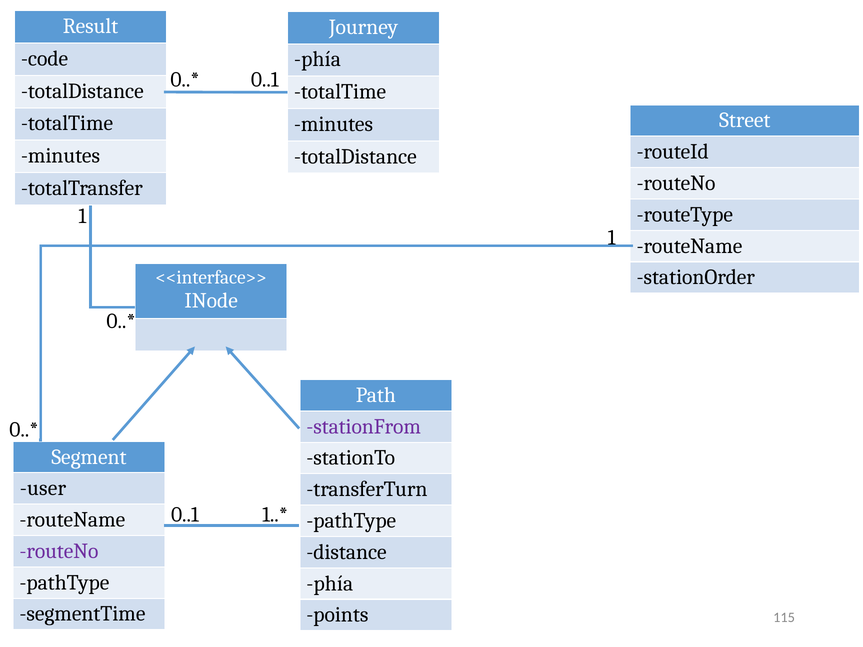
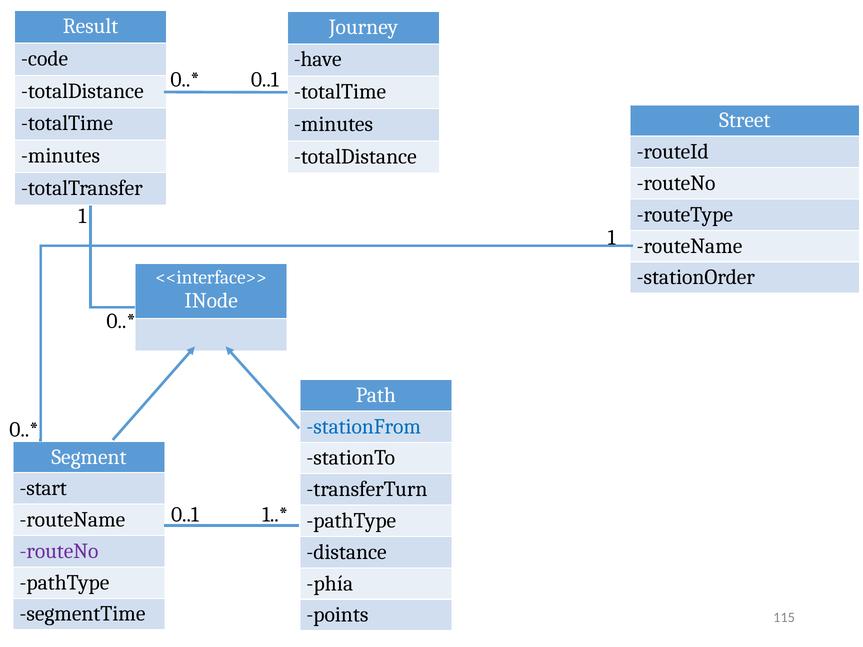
phía at (317, 59): phía -> have
stationFrom colour: purple -> blue
user: user -> start
